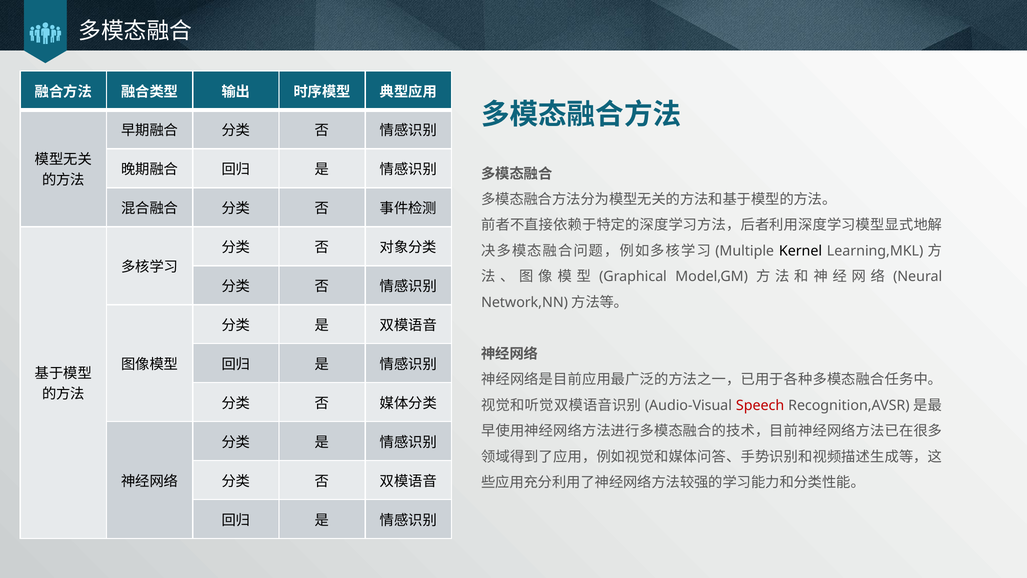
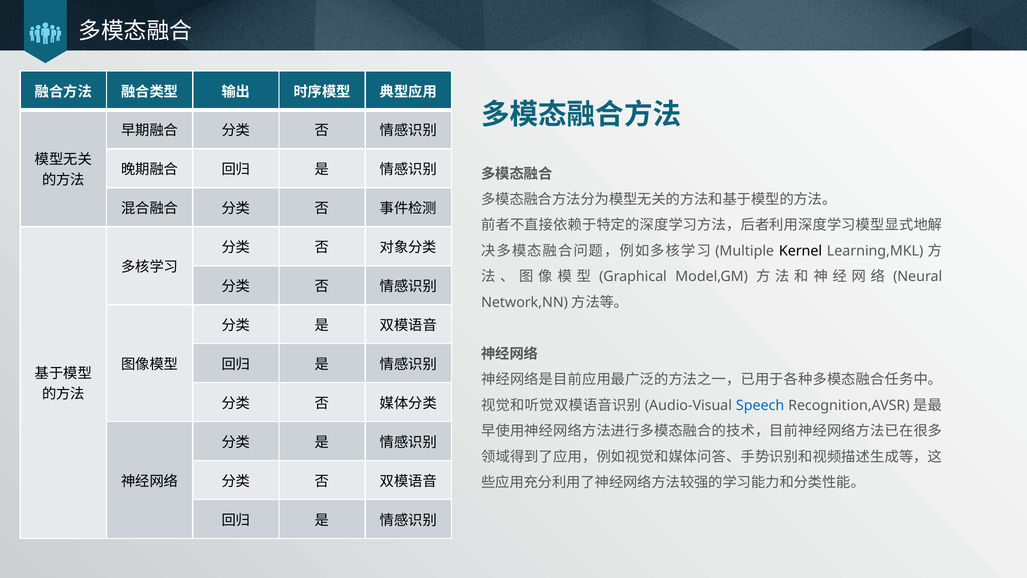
Speech colour: red -> blue
